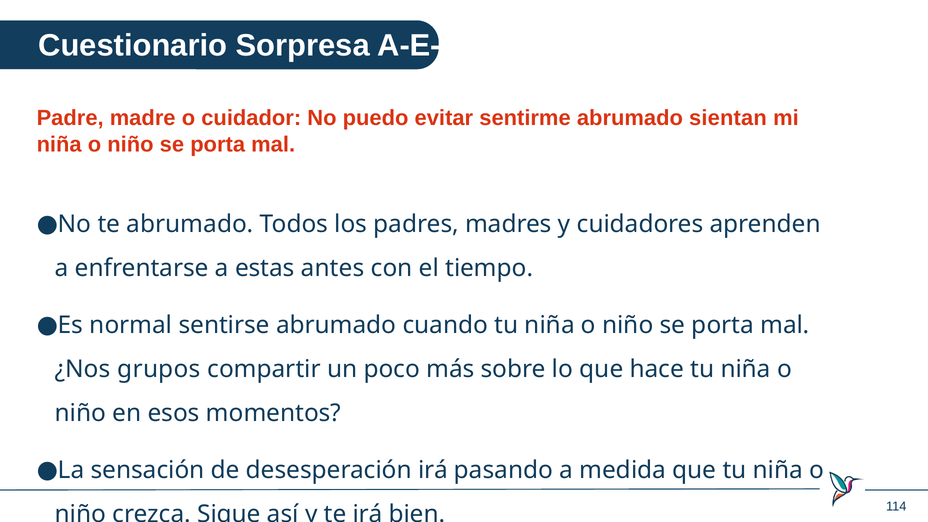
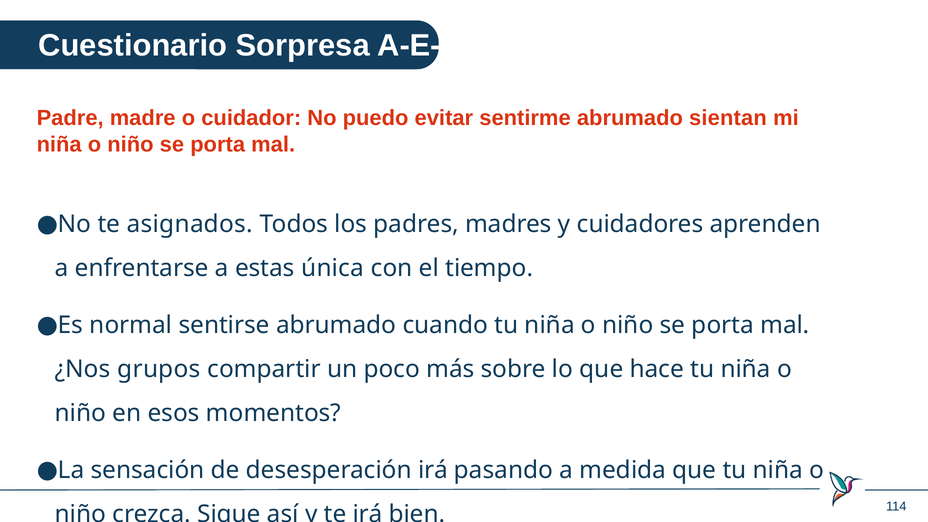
te abrumado: abrumado -> asignados
antes: antes -> única
